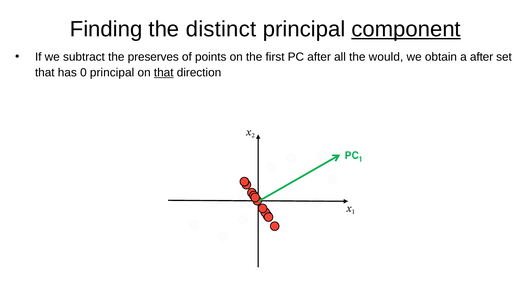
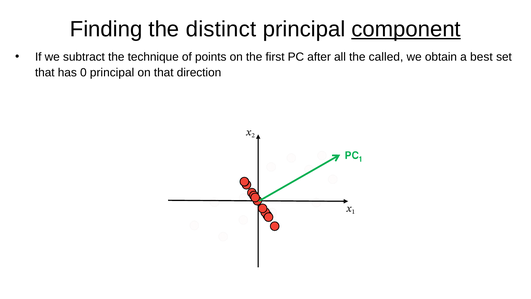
preserves: preserves -> technique
would: would -> called
a after: after -> best
that at (164, 72) underline: present -> none
